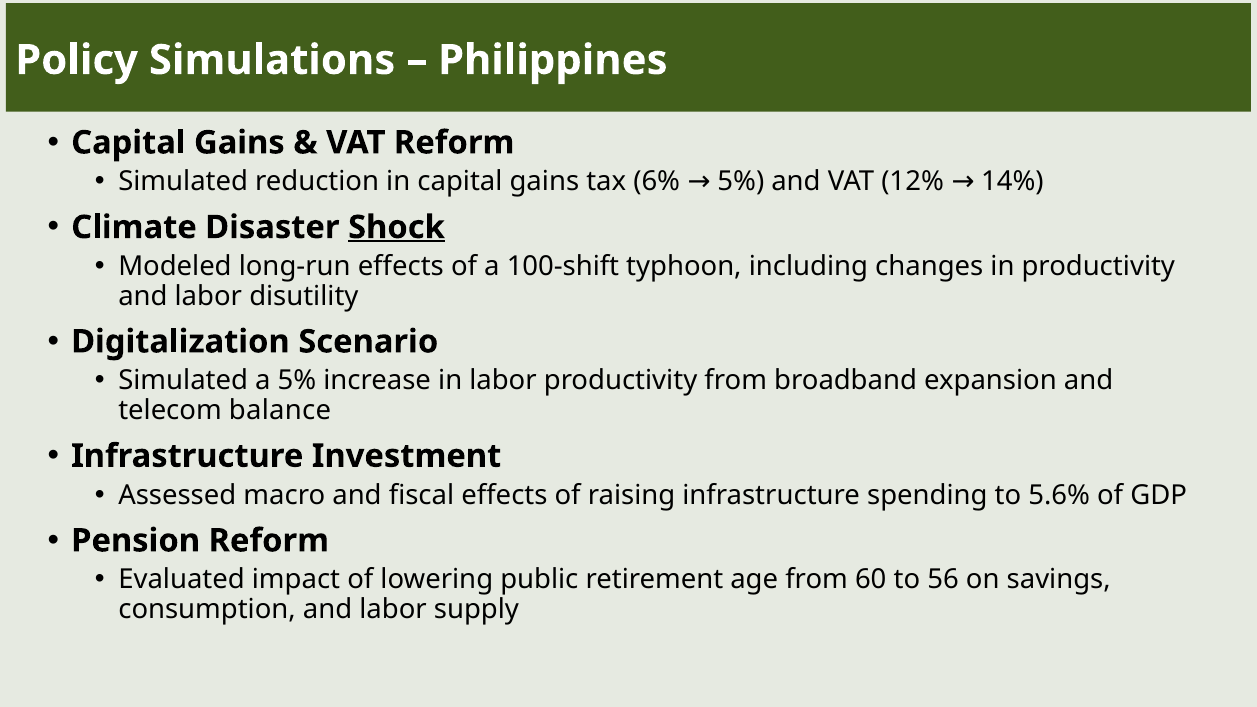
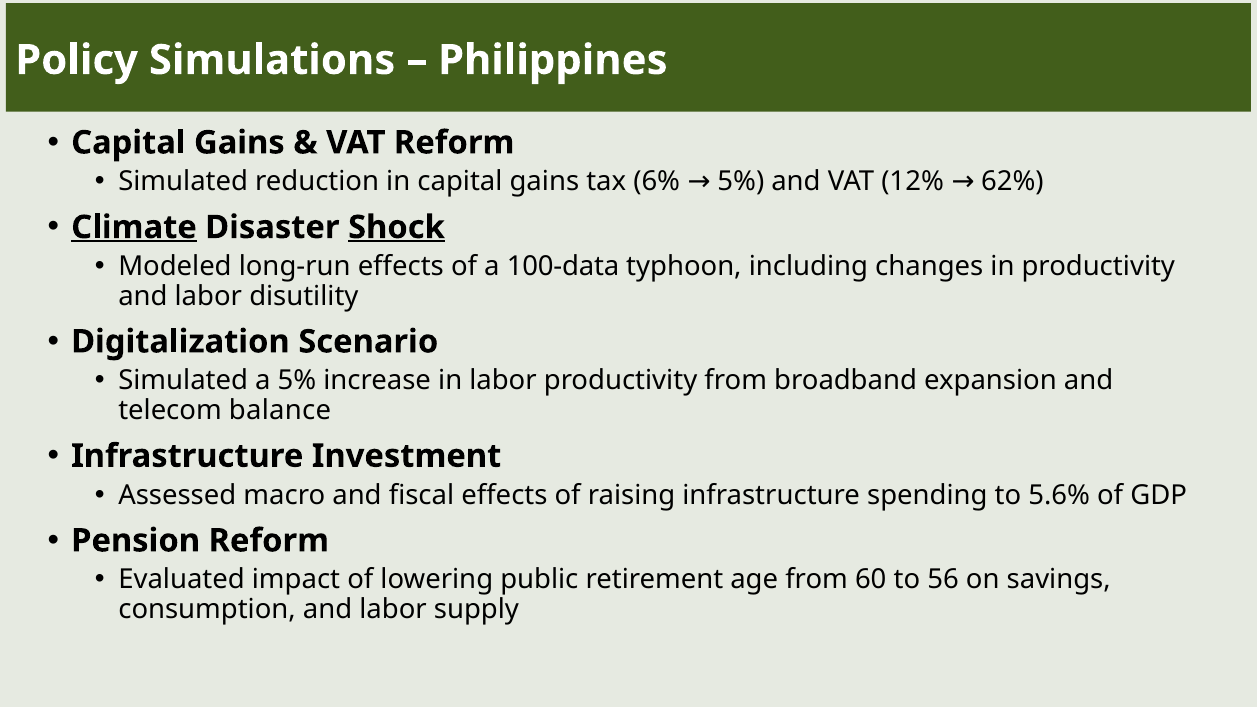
14%: 14% -> 62%
Climate underline: none -> present
100-shift: 100-shift -> 100-data
